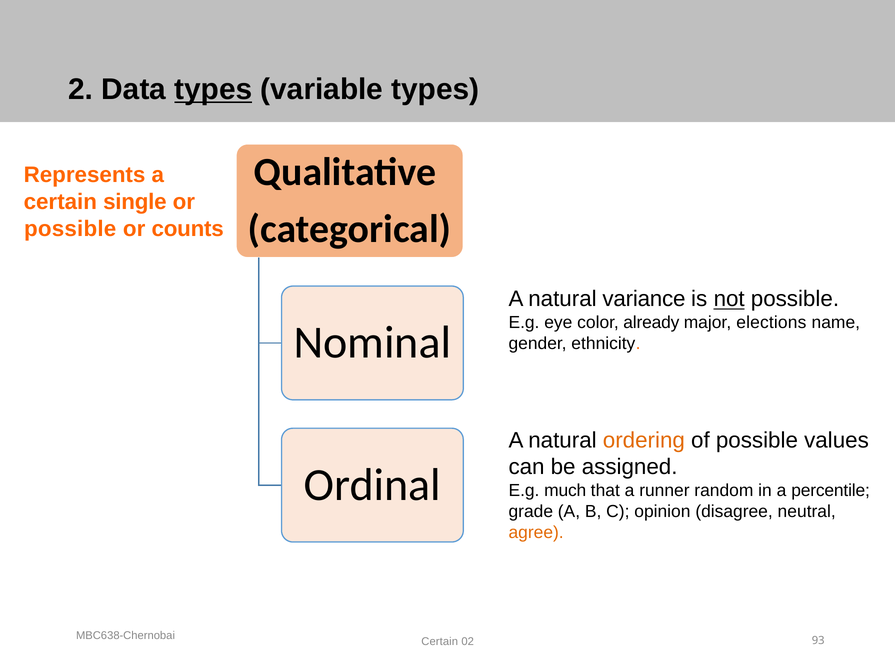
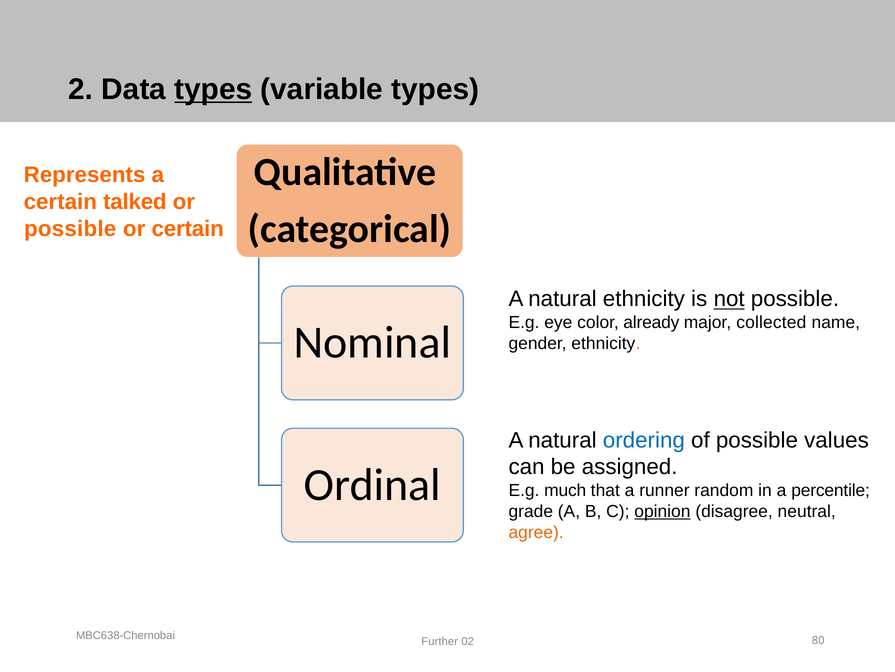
single: single -> talked
or counts: counts -> certain
natural variance: variance -> ethnicity
elections: elections -> collected
ordering colour: orange -> blue
opinion underline: none -> present
Certain at (440, 641): Certain -> Further
93: 93 -> 80
